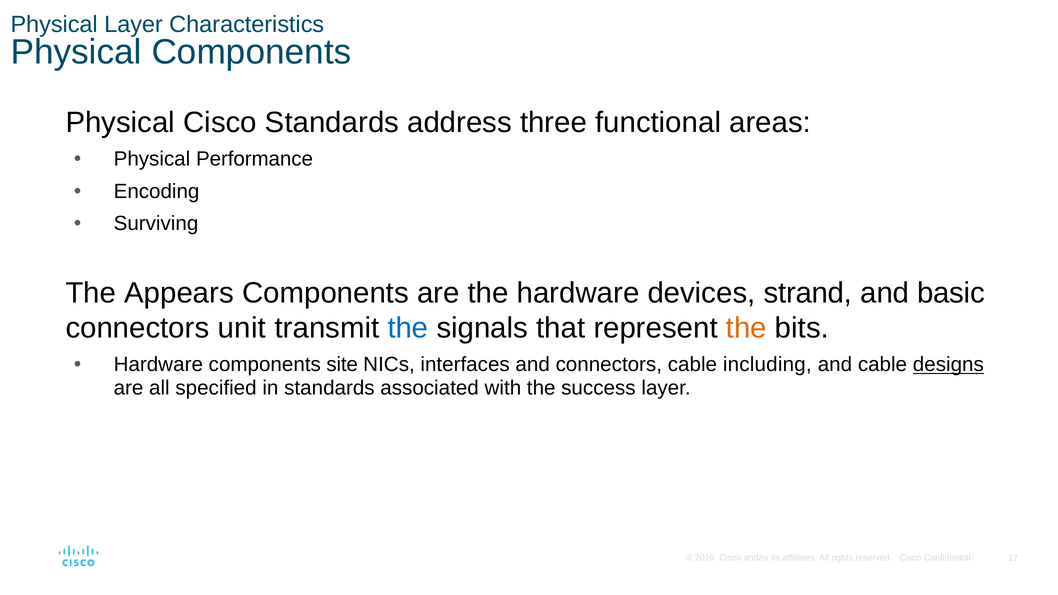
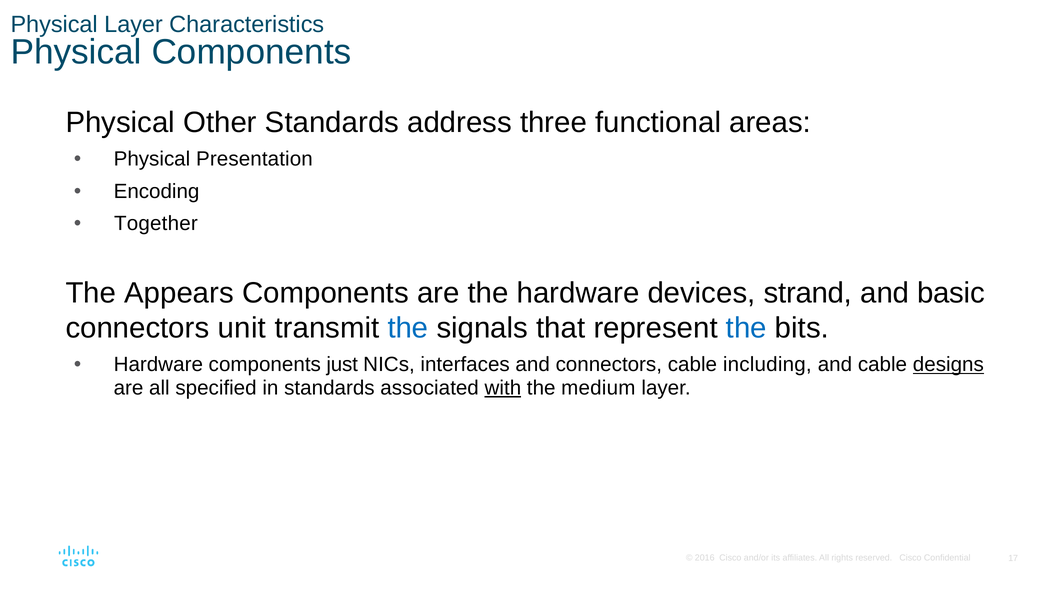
Physical Cisco: Cisco -> Other
Performance: Performance -> Presentation
Surviving: Surviving -> Together
the at (746, 328) colour: orange -> blue
site: site -> just
with underline: none -> present
success: success -> medium
